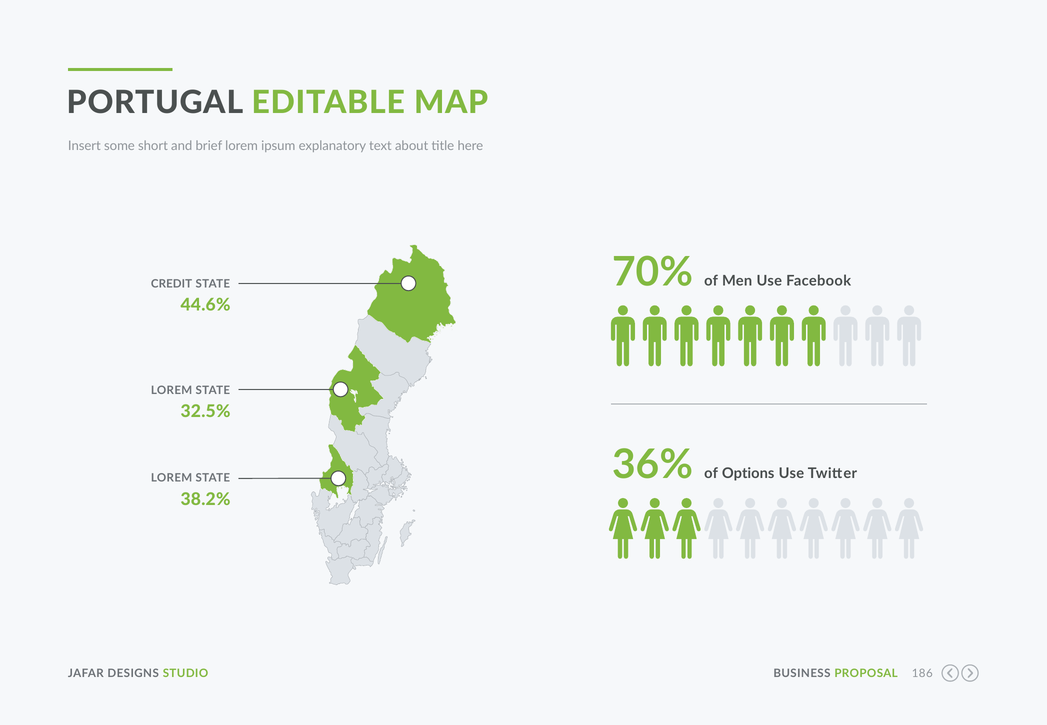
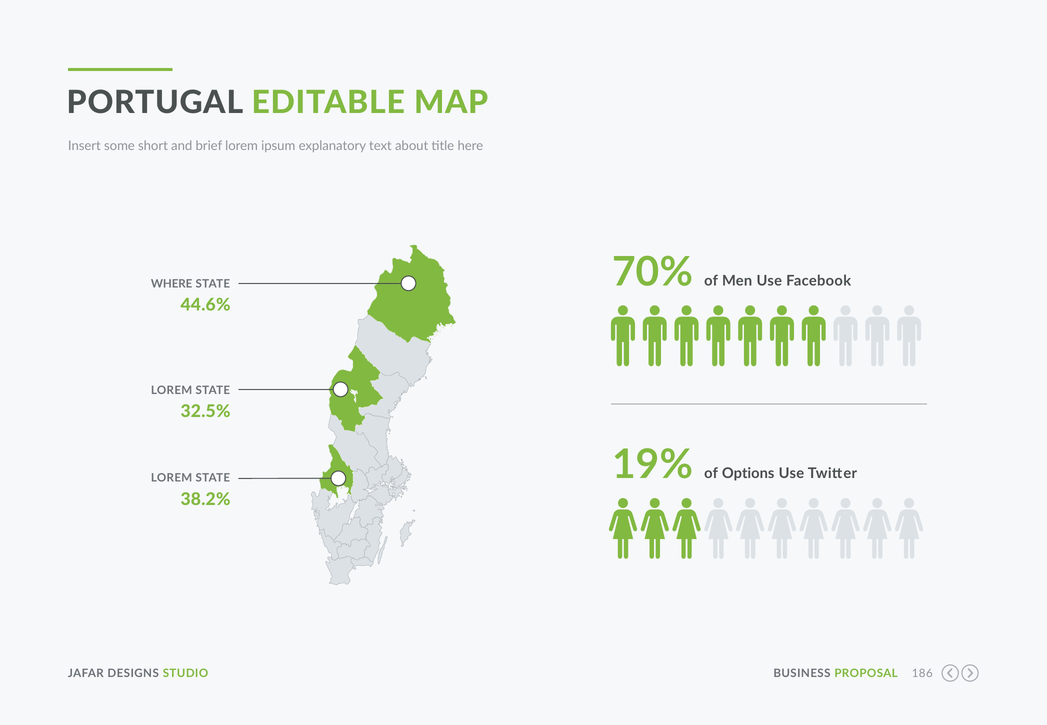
CREDIT: CREDIT -> WHERE
36%: 36% -> 19%
